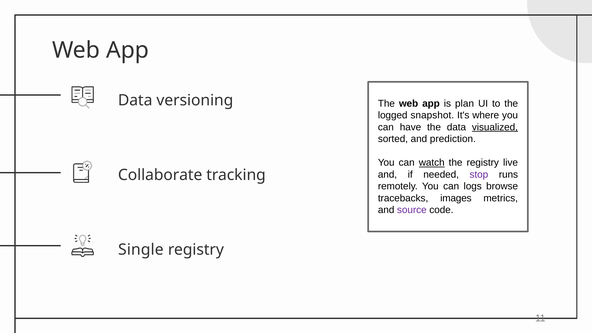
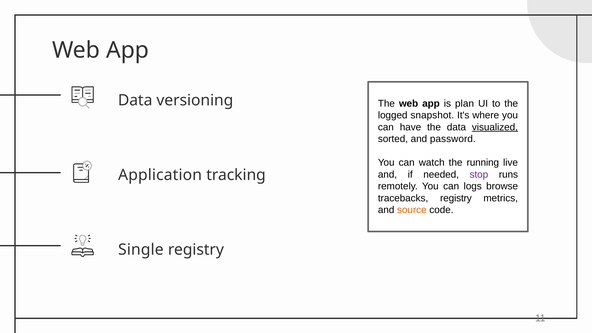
prediction: prediction -> password
watch underline: present -> none
the registry: registry -> running
Collaborate: Collaborate -> Application
tracebacks images: images -> registry
source colour: purple -> orange
